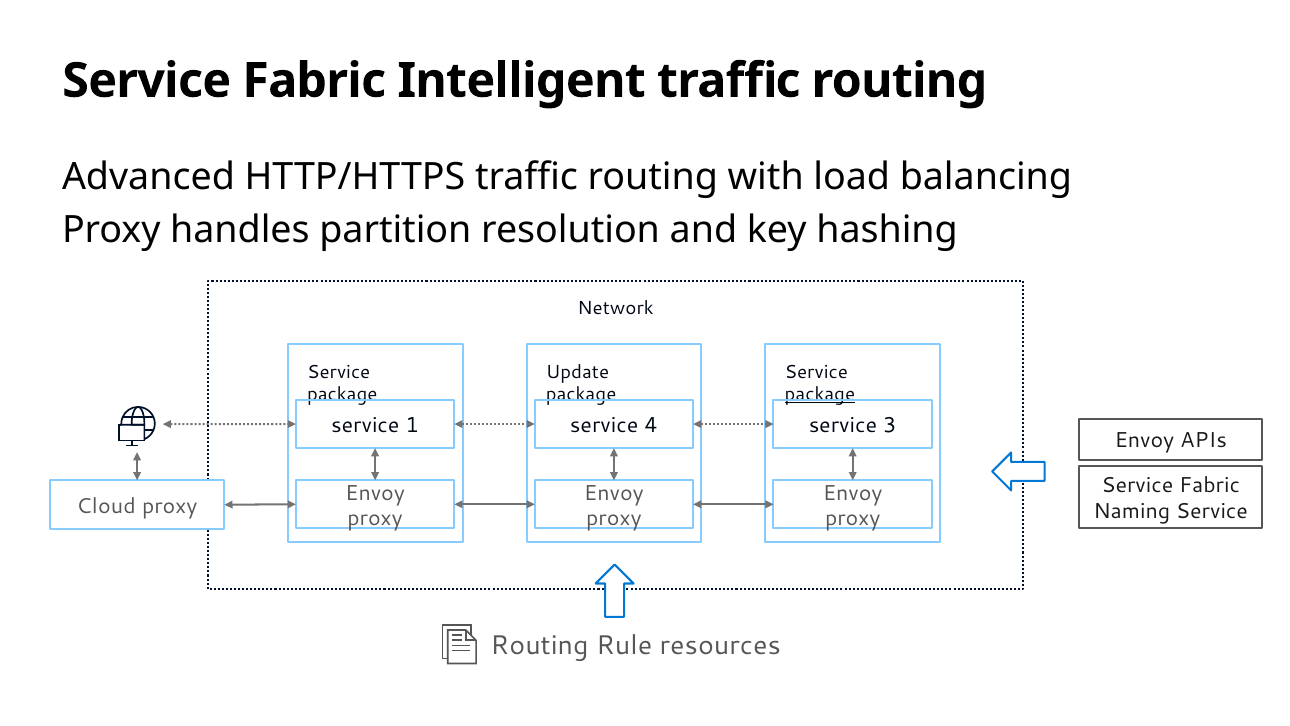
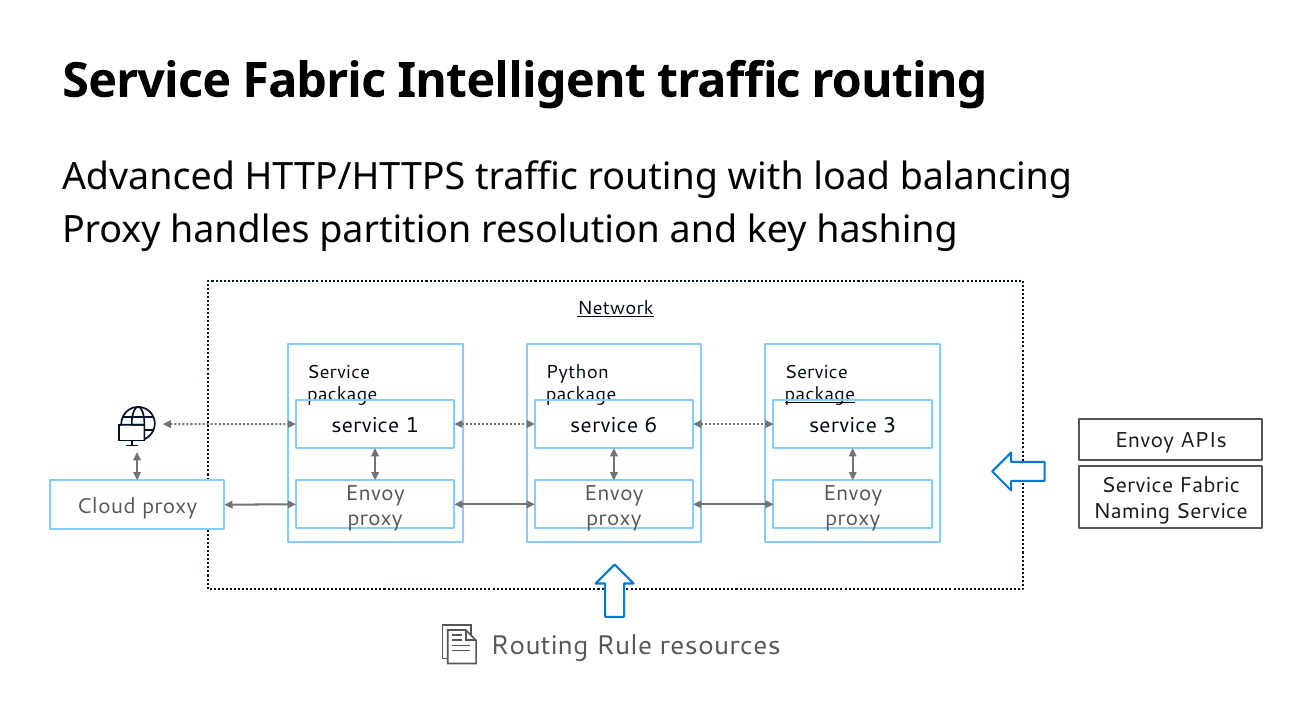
Network underline: none -> present
Update: Update -> Python
4: 4 -> 6
